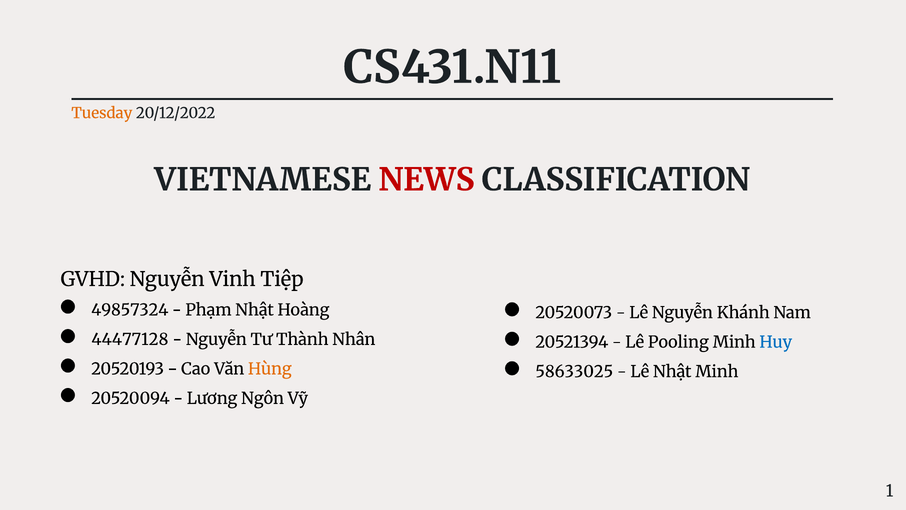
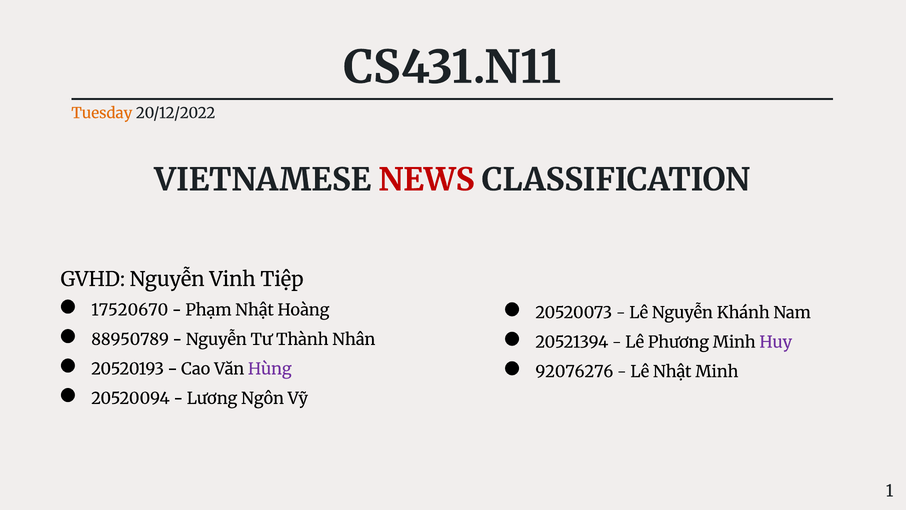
49857324: 49857324 -> 17520670
44477128: 44477128 -> 88950789
Pooling: Pooling -> Phương
Huy colour: blue -> purple
Hùng colour: orange -> purple
58633025: 58633025 -> 92076276
